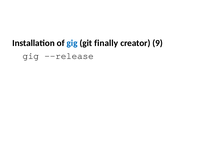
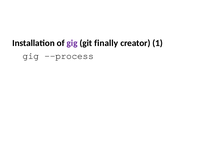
gig at (72, 43) colour: blue -> purple
9: 9 -> 1
--release: --release -> --process
